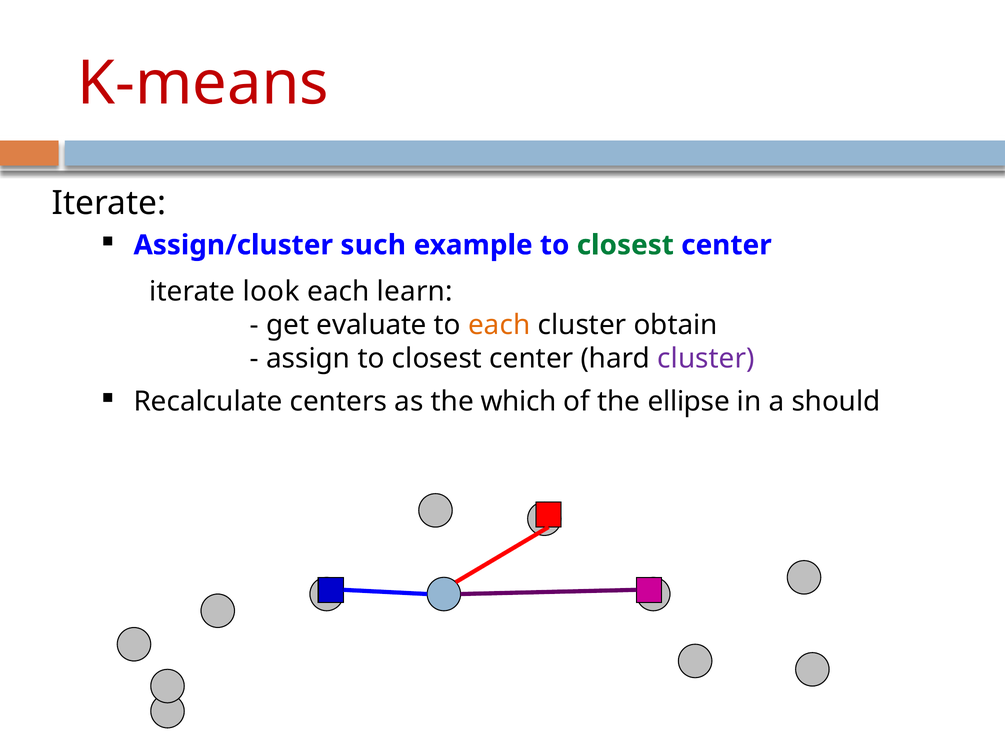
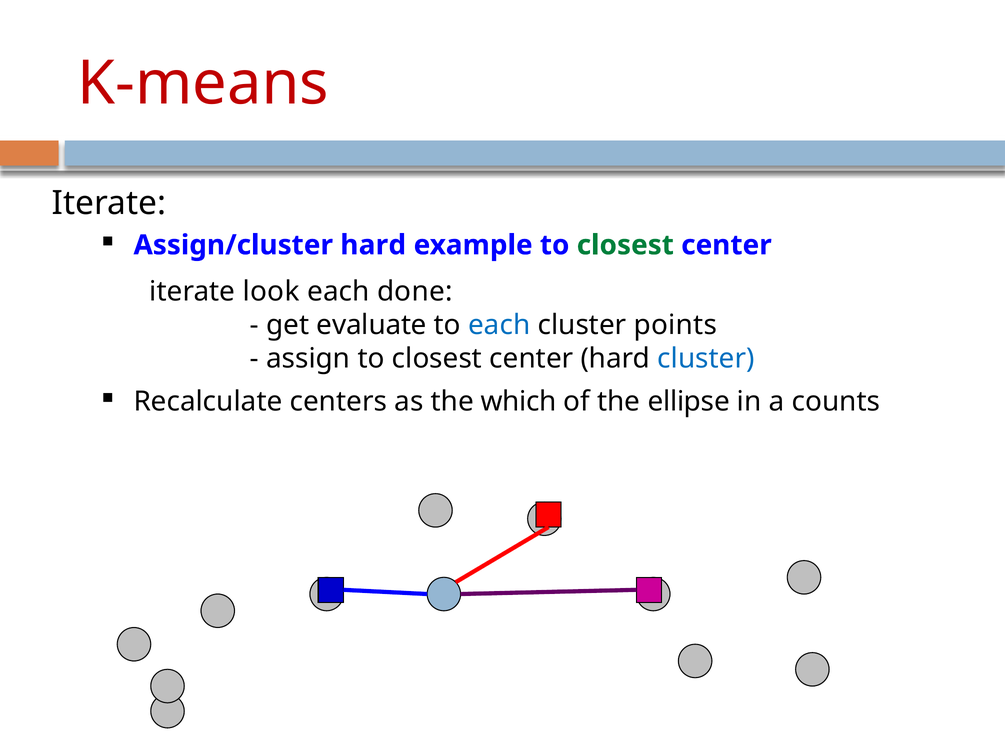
Assign/cluster such: such -> hard
learn: learn -> done
each at (499, 325) colour: orange -> blue
obtain: obtain -> points
cluster at (706, 359) colour: purple -> blue
should: should -> counts
